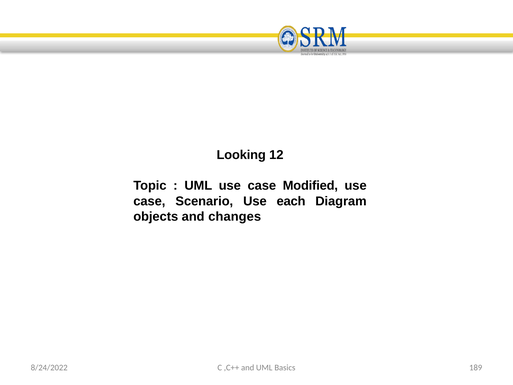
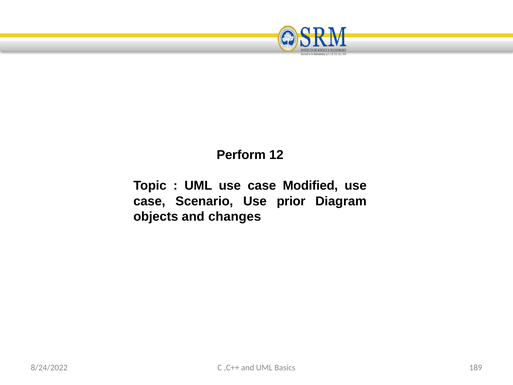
Looking: Looking -> Perform
each: each -> prior
